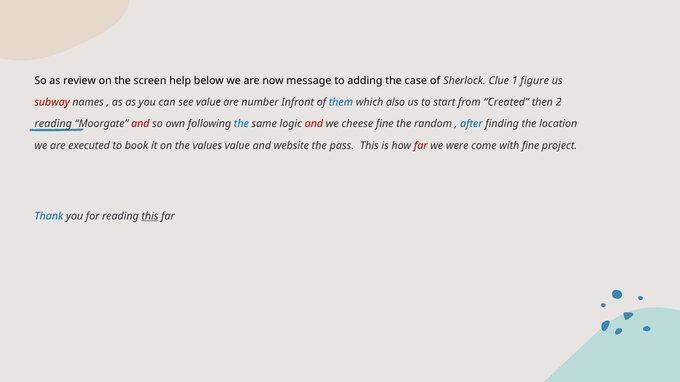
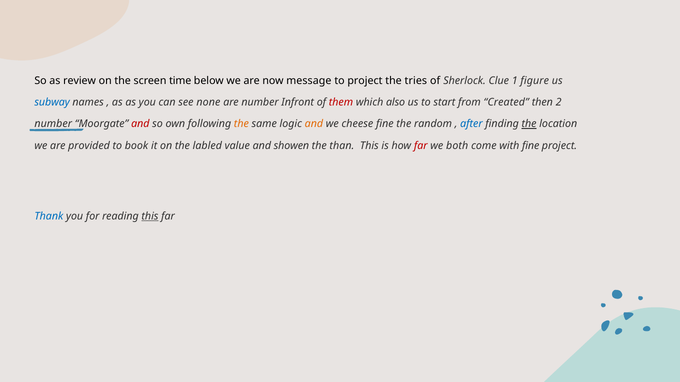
help: help -> time
to adding: adding -> project
case: case -> tries
subway colour: red -> blue
see value: value -> none
them colour: blue -> red
reading at (53, 124): reading -> number
the at (241, 124) colour: blue -> orange
and at (314, 124) colour: red -> orange
the at (529, 124) underline: none -> present
executed: executed -> provided
values: values -> labled
website: website -> showen
pass: pass -> than
were: were -> both
